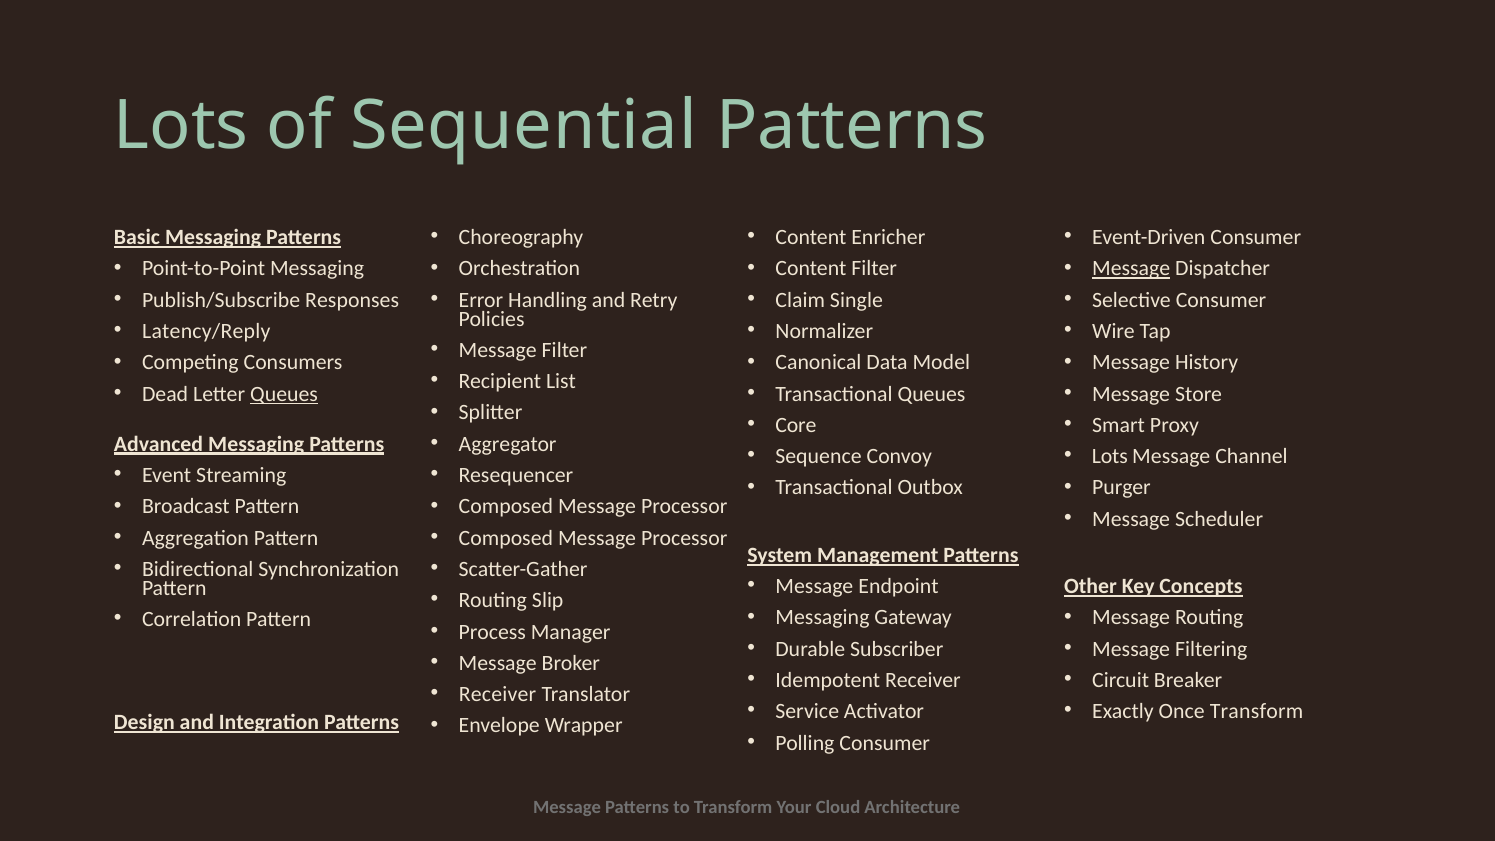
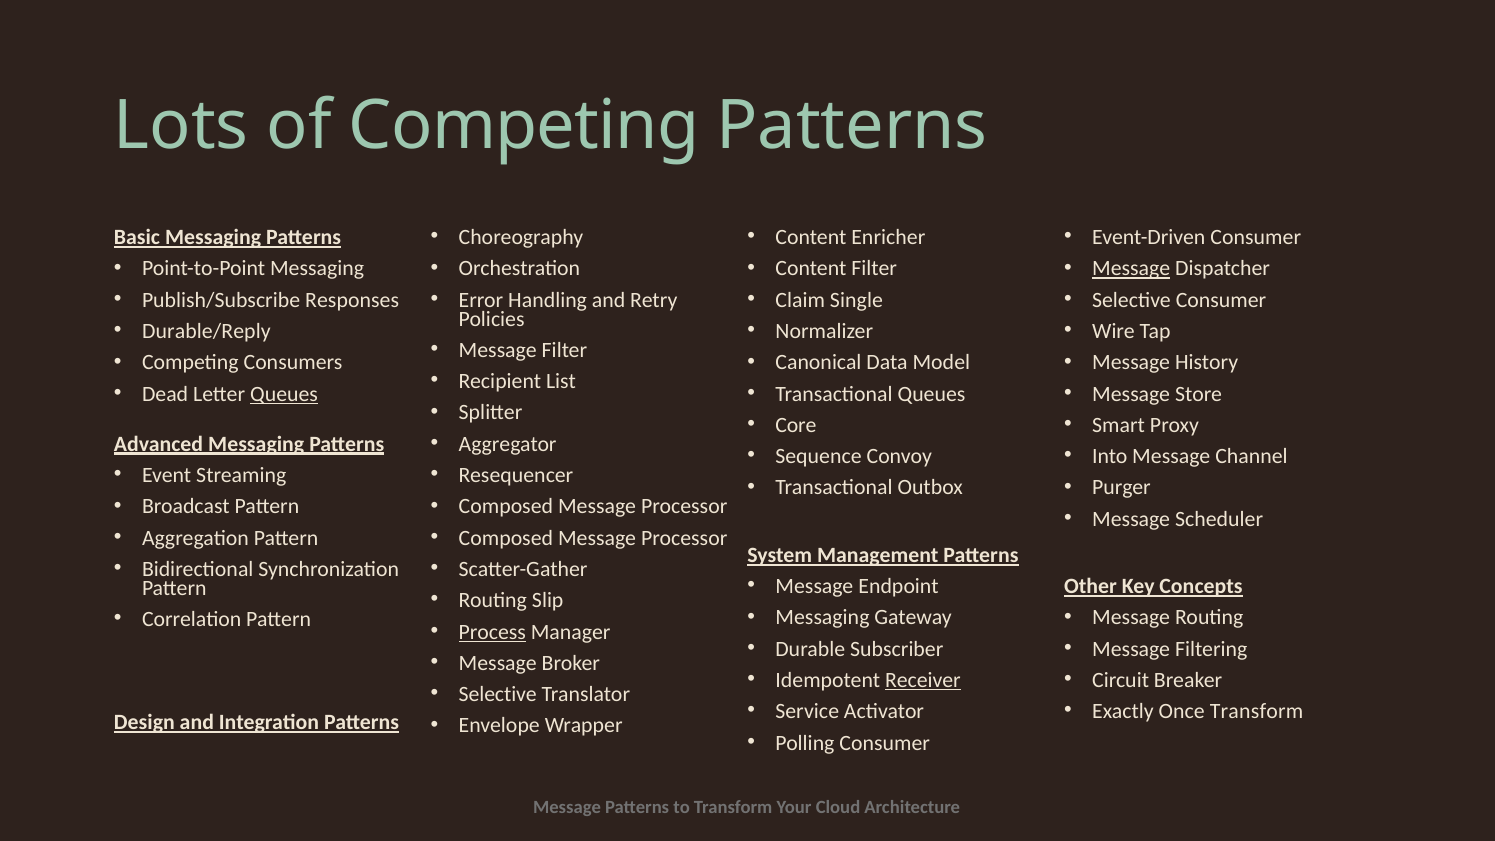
of Sequential: Sequential -> Competing
Latency/Reply: Latency/Reply -> Durable/Reply
Lots at (1110, 456): Lots -> Into
Process underline: none -> present
Receiver at (923, 680) underline: none -> present
Receiver at (498, 694): Receiver -> Selective
